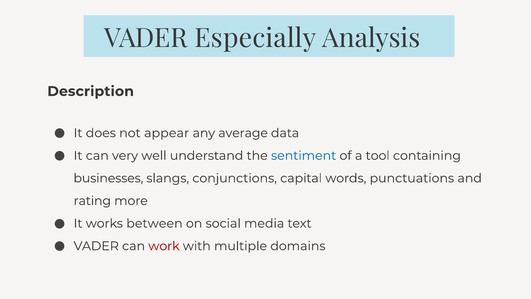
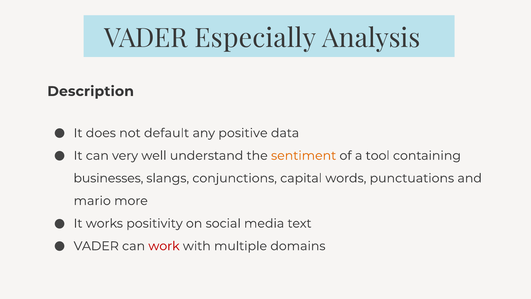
appear: appear -> default
average: average -> positive
sentiment colour: blue -> orange
rating: rating -> mario
between: between -> positivity
